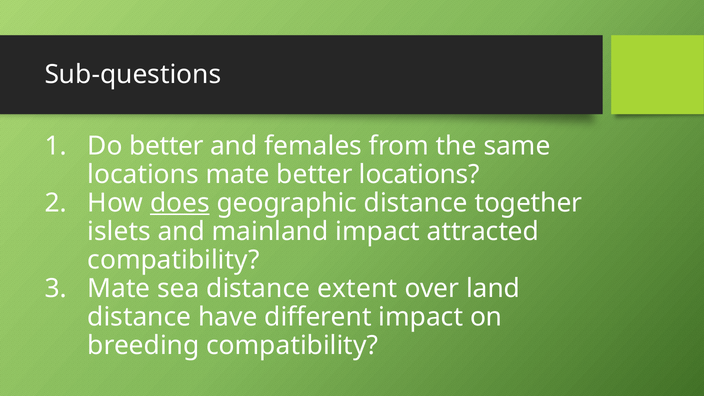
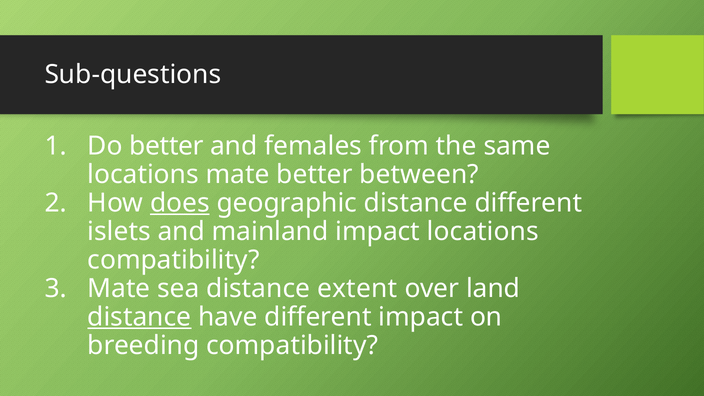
better locations: locations -> between
distance together: together -> different
impact attracted: attracted -> locations
distance at (139, 317) underline: none -> present
